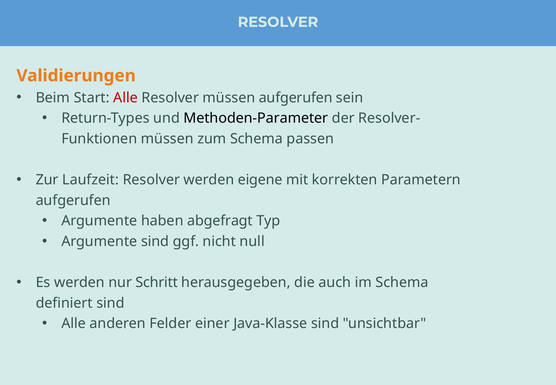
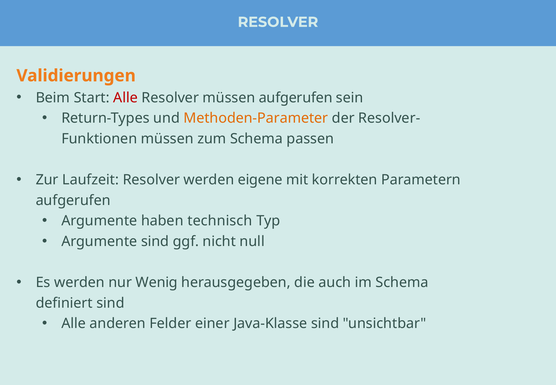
Methoden-Parameter colour: black -> orange
abgefragt: abgefragt -> technisch
Schritt: Schritt -> Wenig
